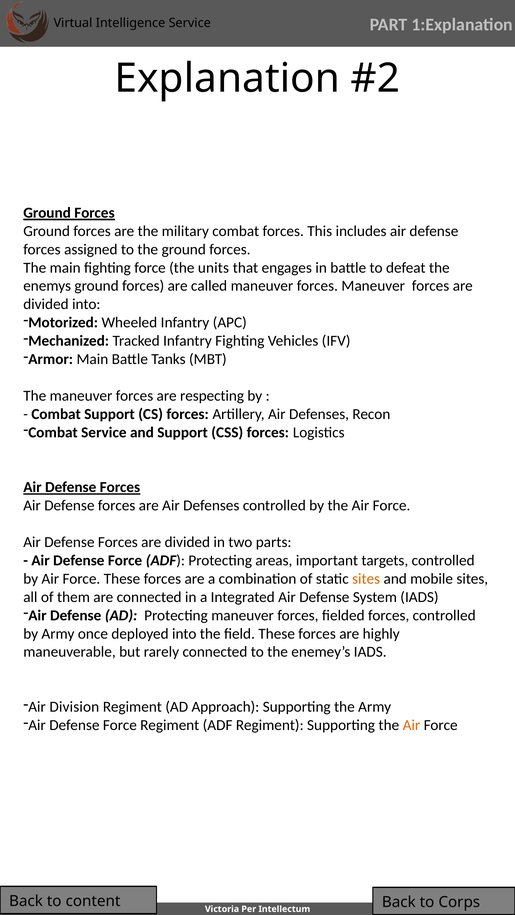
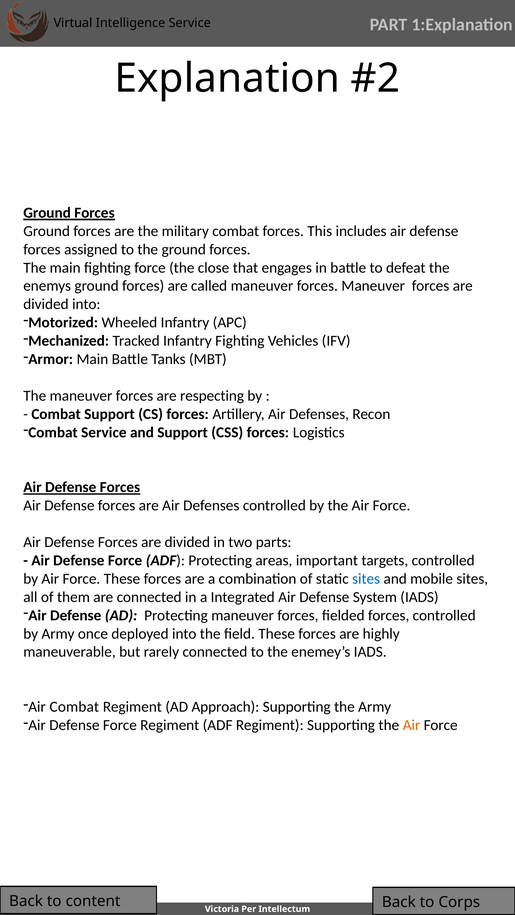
units: units -> close
sites at (366, 579) colour: orange -> blue
Air Division: Division -> Combat
